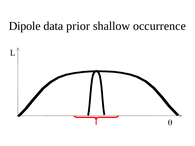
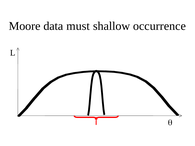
Dipole: Dipole -> Moore
prior: prior -> must
